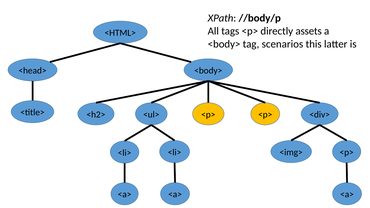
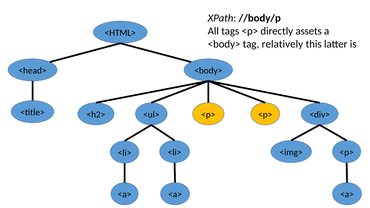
scenarios: scenarios -> relatively
